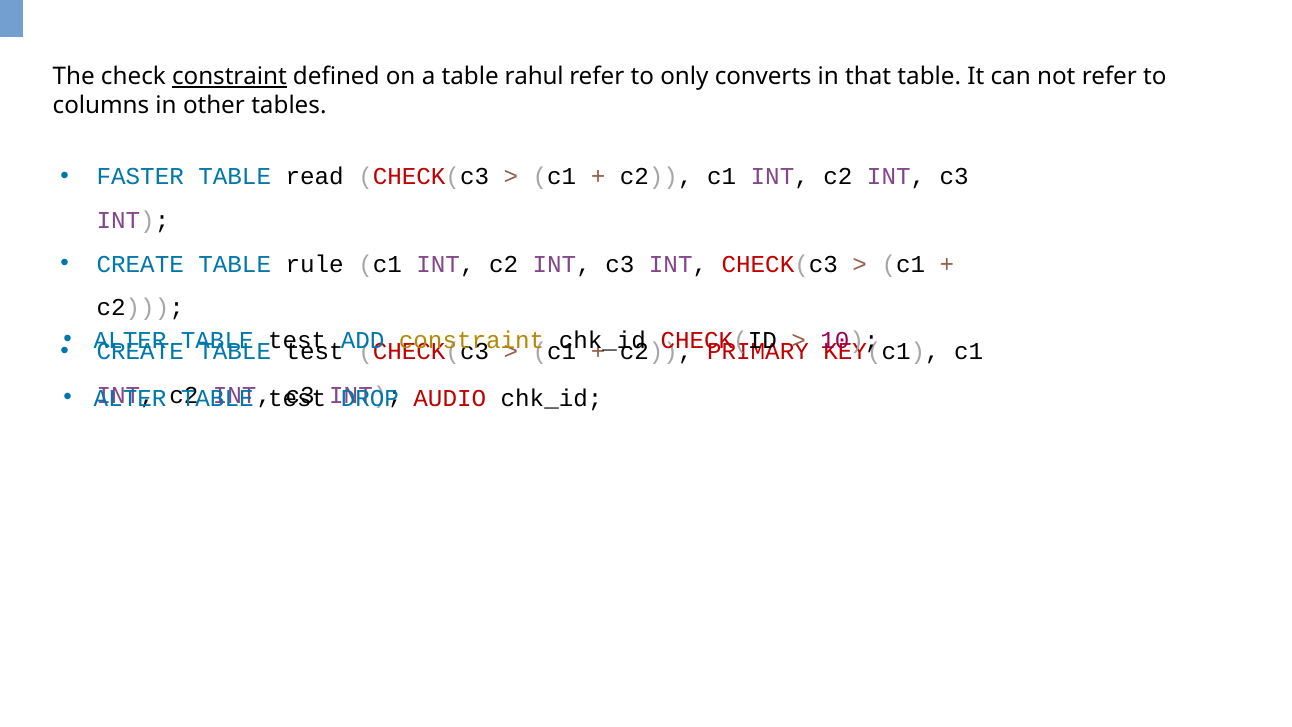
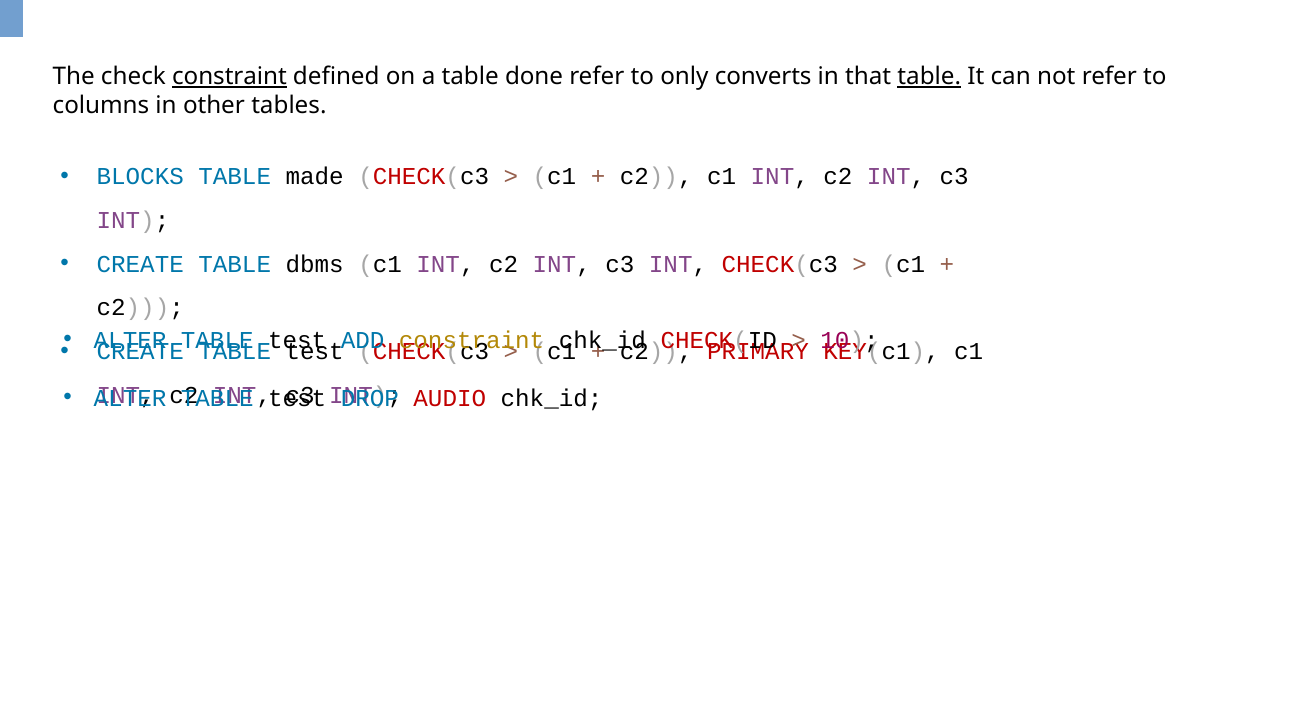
rahul: rahul -> done
table at (929, 77) underline: none -> present
FASTER: FASTER -> BLOCKS
read: read -> made
rule: rule -> dbms
